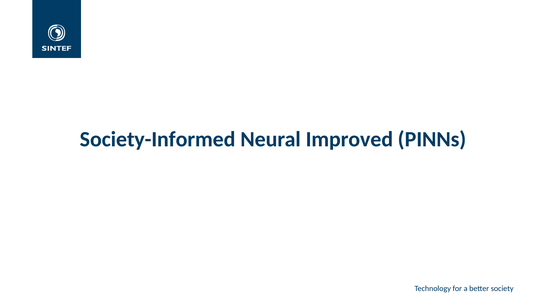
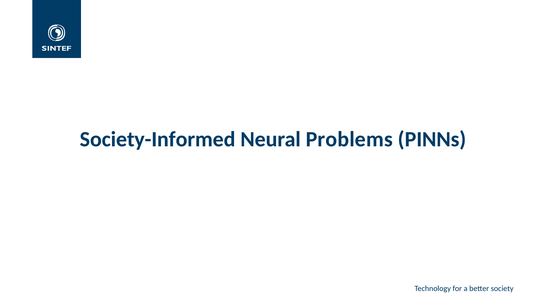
Improved: Improved -> Problems
